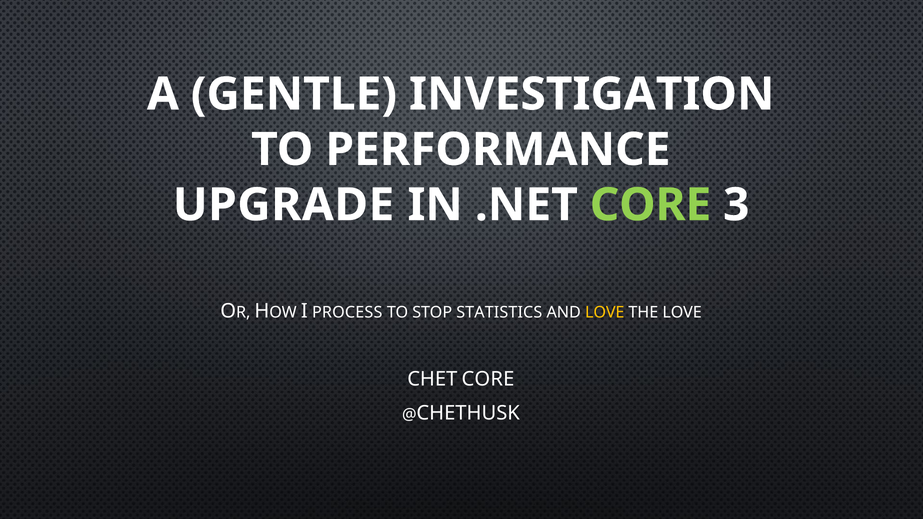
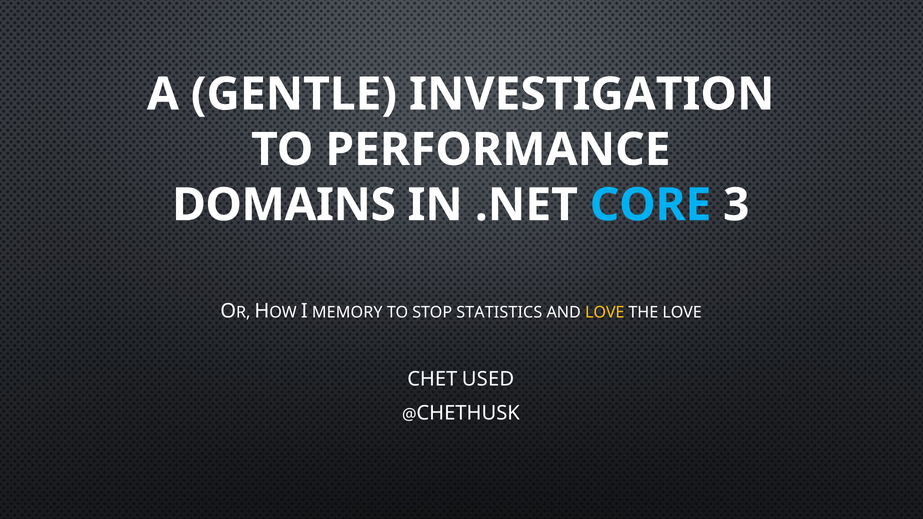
UPGRADE: UPGRADE -> DOMAINS
CORE at (651, 205) colour: light green -> light blue
PROCESS: PROCESS -> MEMORY
CHET CORE: CORE -> USED
